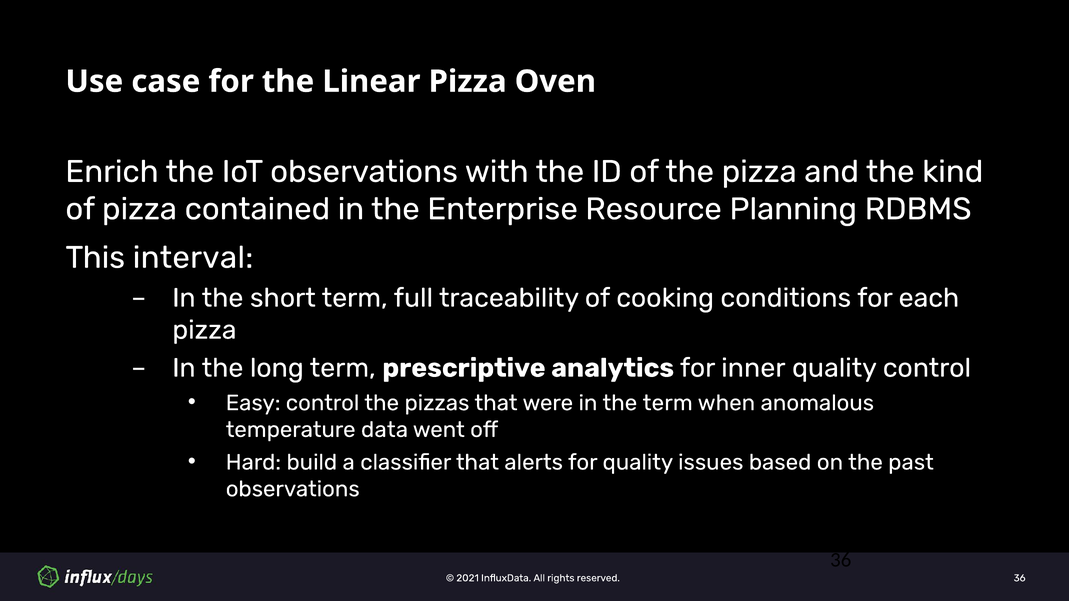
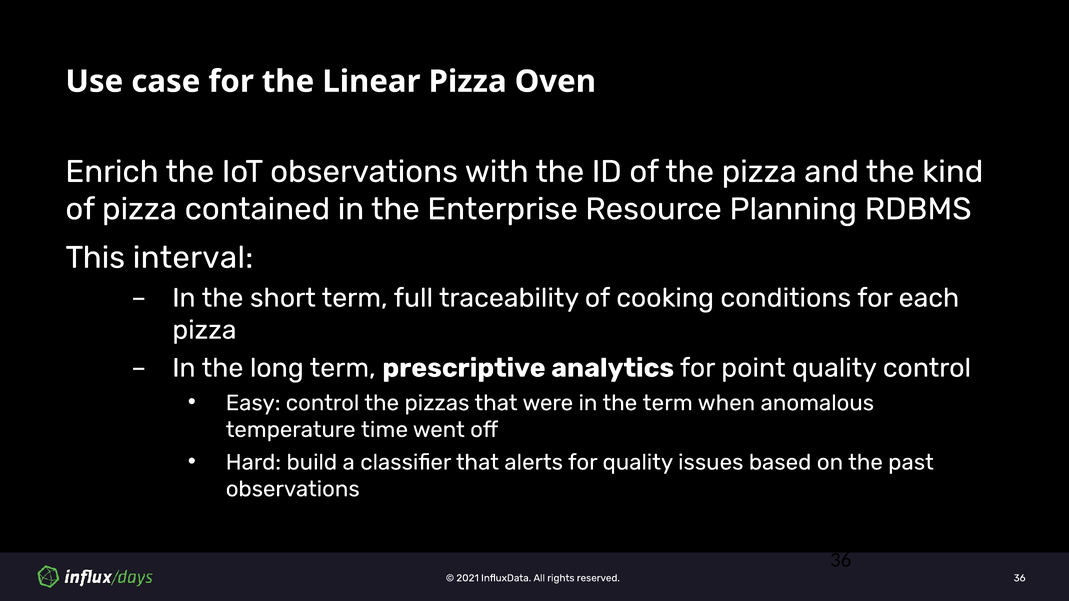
inner: inner -> point
data: data -> time
